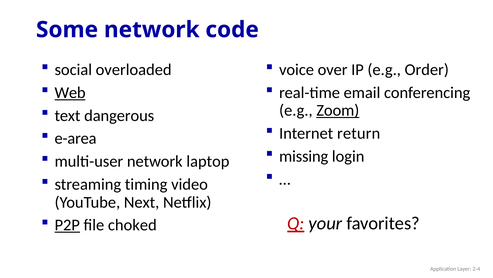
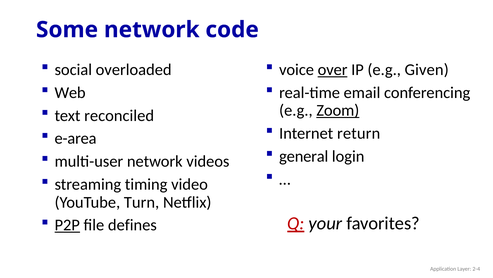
over underline: none -> present
Order: Order -> Given
Web underline: present -> none
dangerous: dangerous -> reconciled
missing: missing -> general
laptop: laptop -> videos
Next: Next -> Turn
choked: choked -> defines
